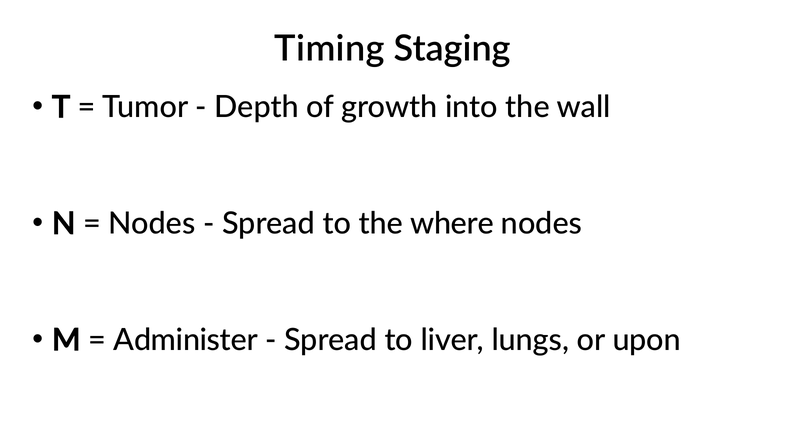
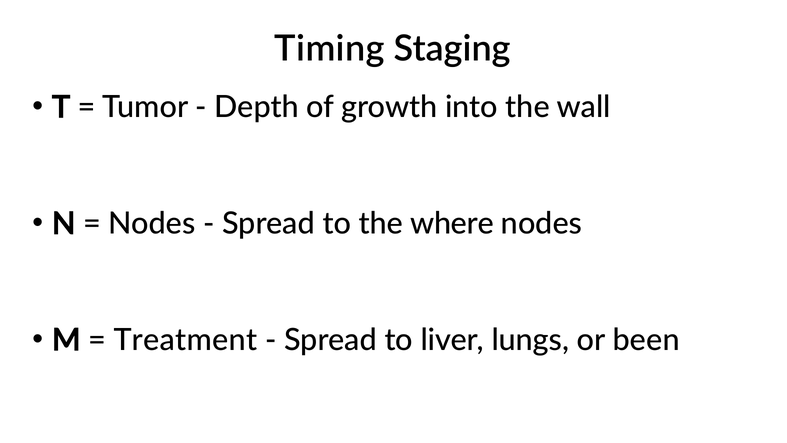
Administer: Administer -> Treatment
upon: upon -> been
